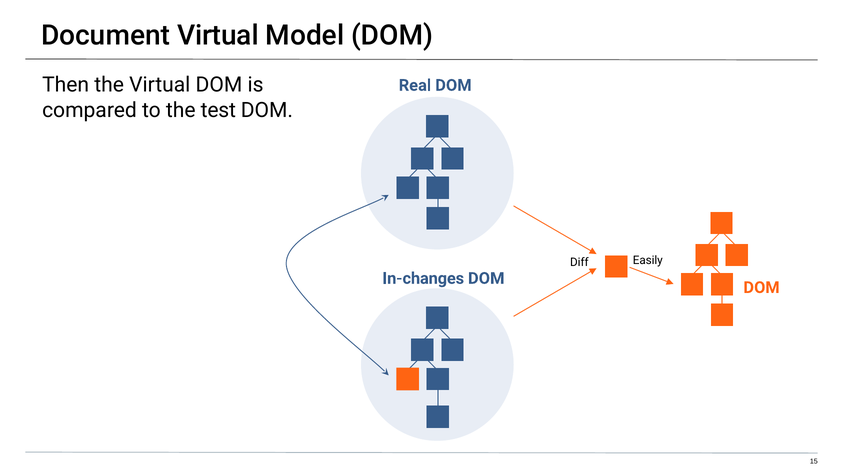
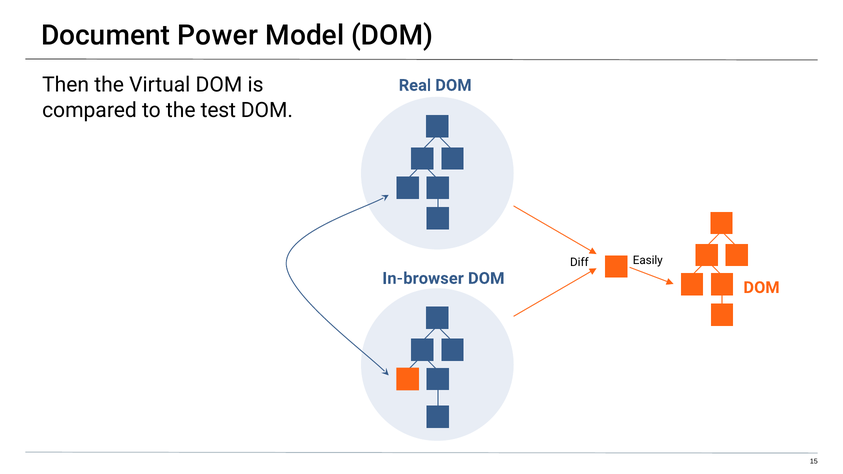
Document Virtual: Virtual -> Power
In-changes: In-changes -> In-browser
